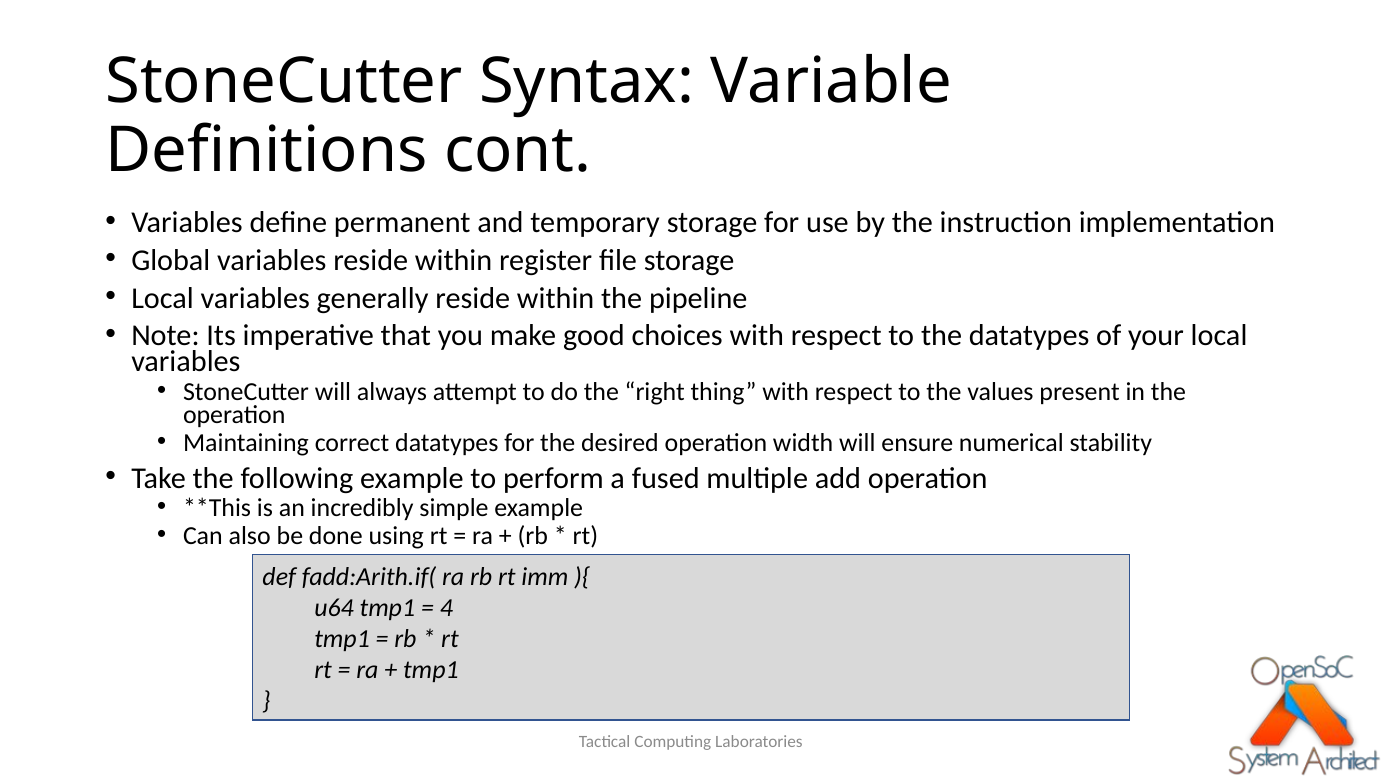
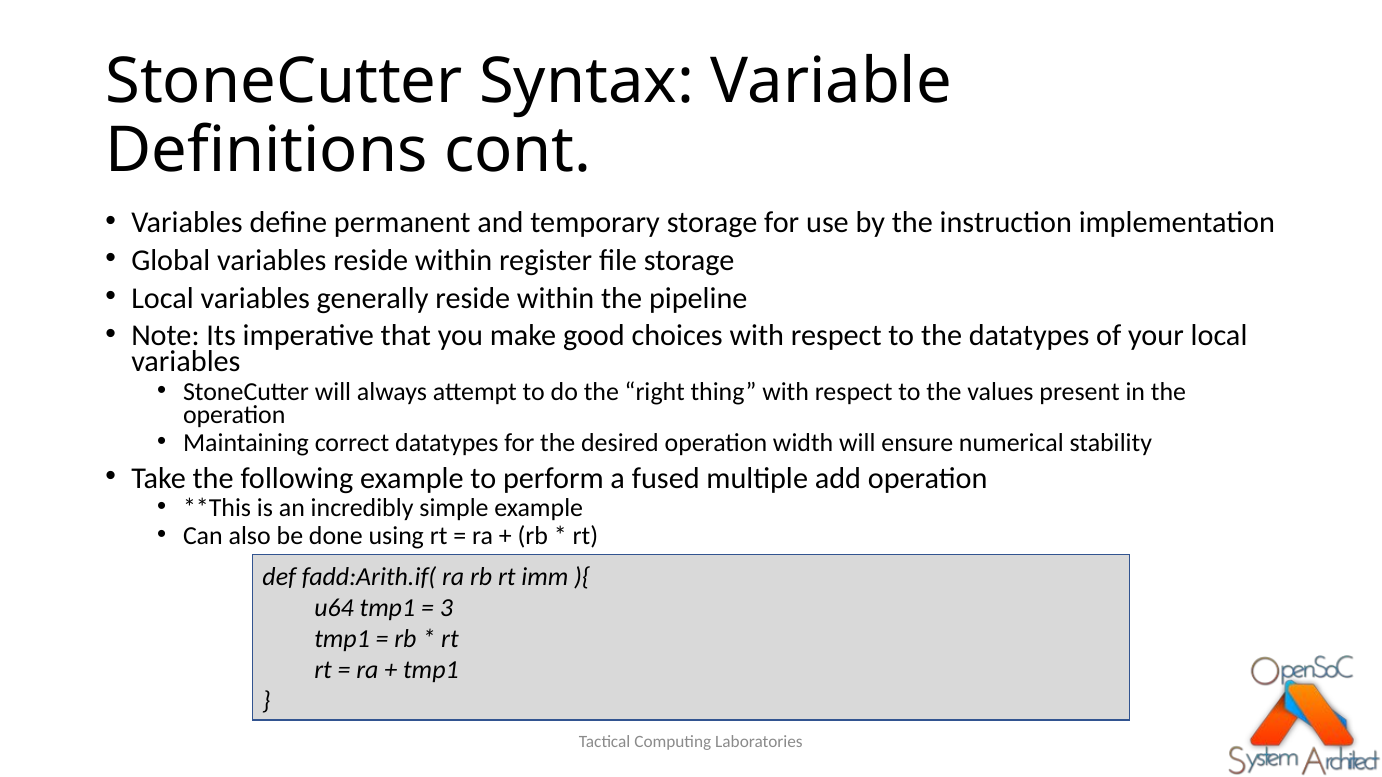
4: 4 -> 3
